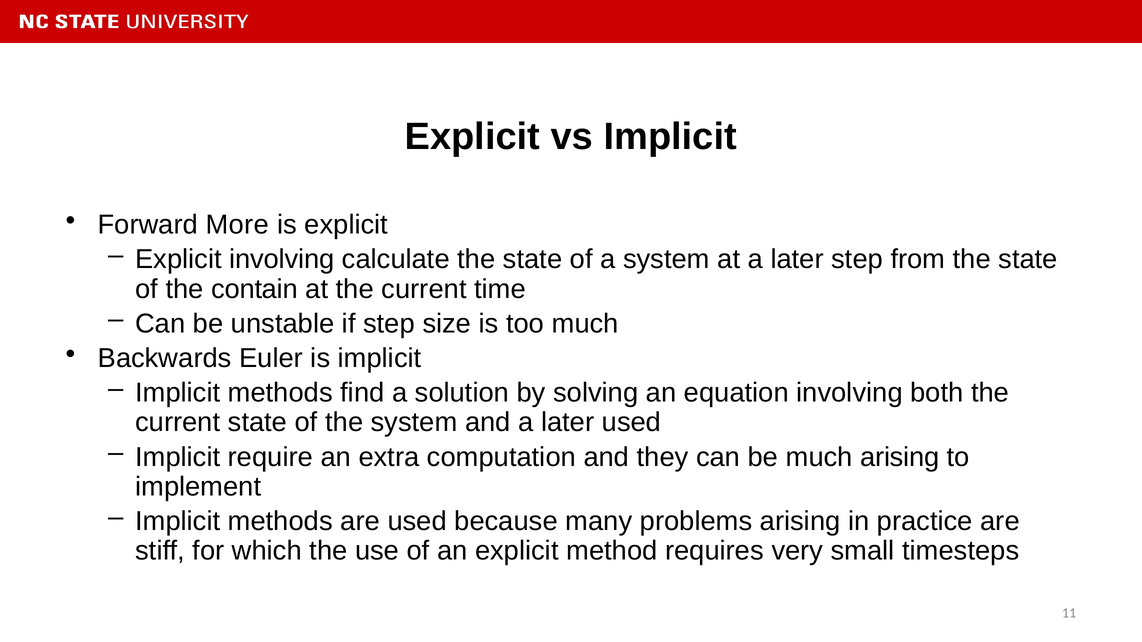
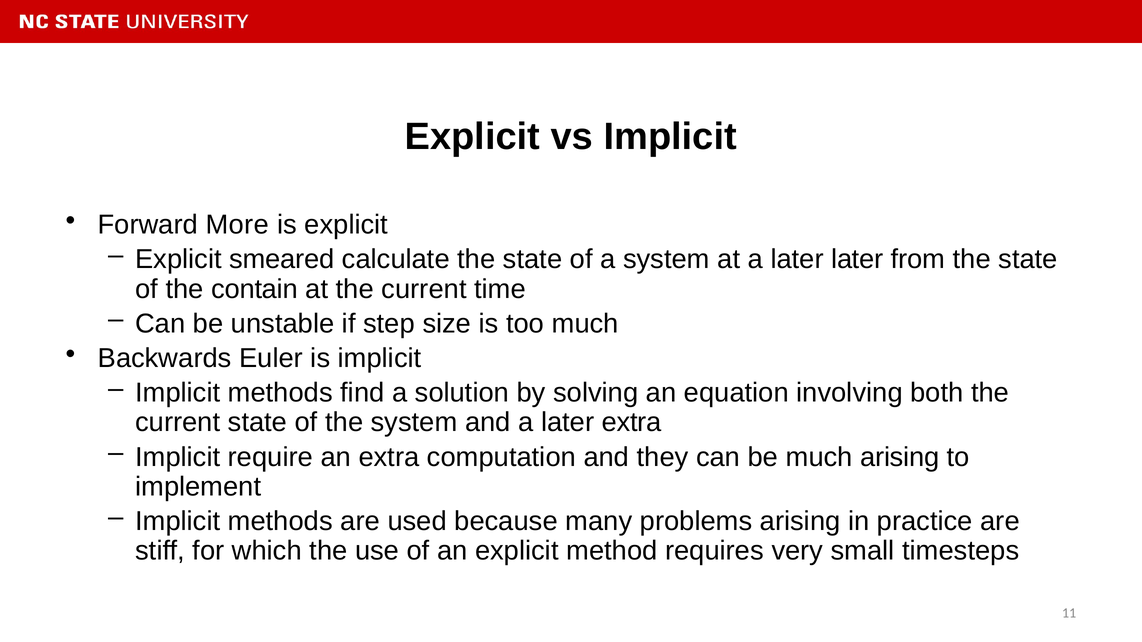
Explicit involving: involving -> smeared
later step: step -> later
later used: used -> extra
